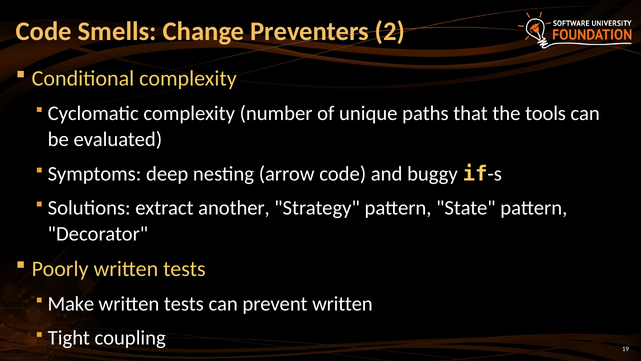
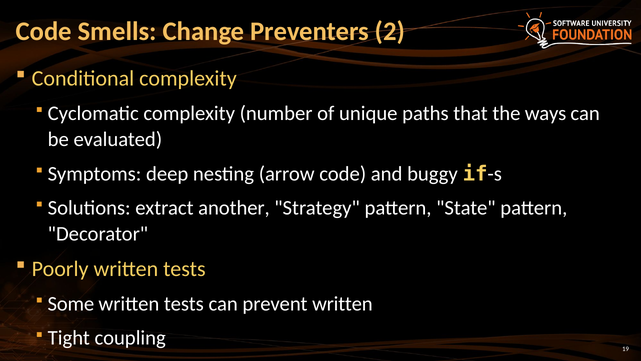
tools: tools -> ways
Make: Make -> Some
